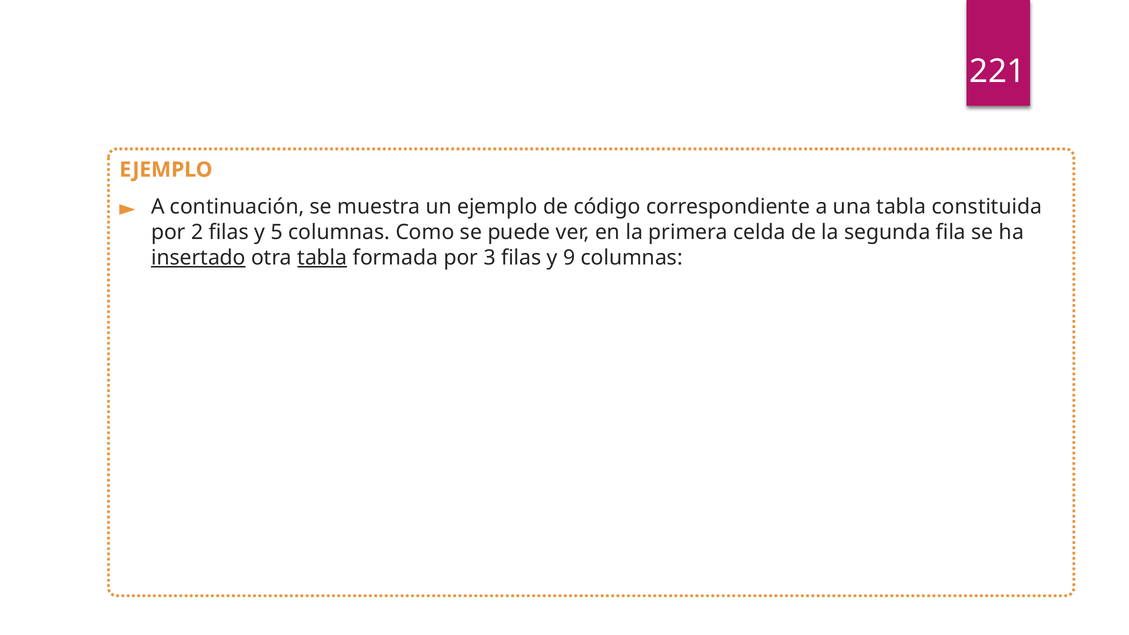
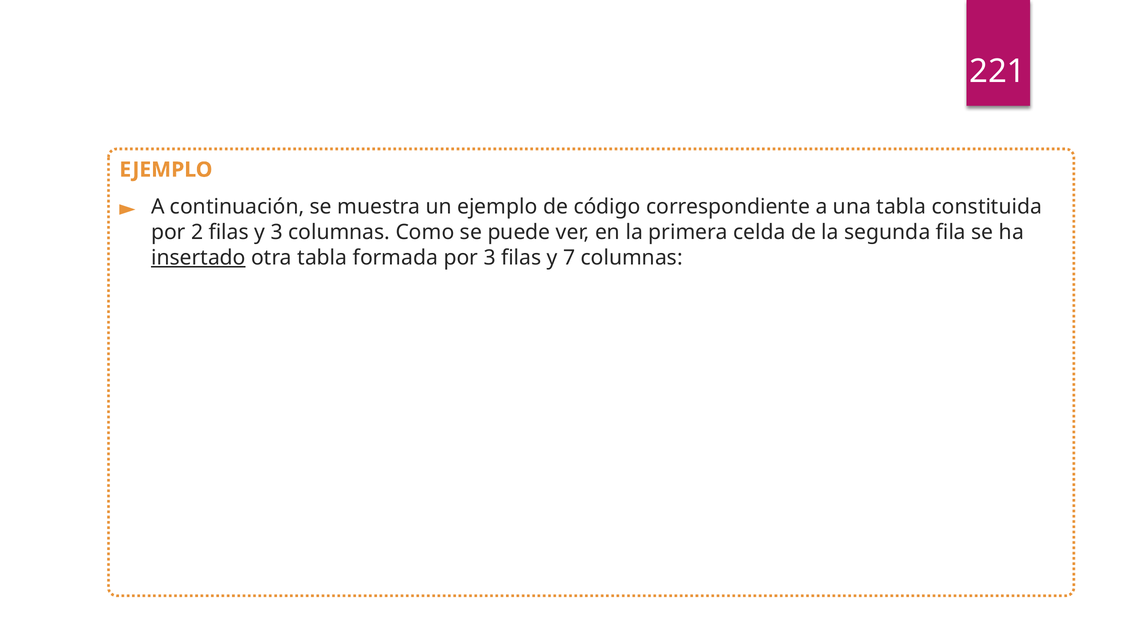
y 5: 5 -> 3
tabla at (322, 258) underline: present -> none
9: 9 -> 7
